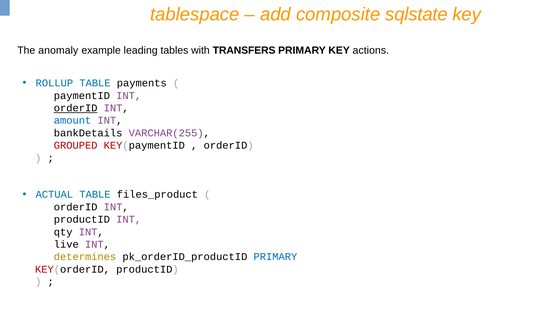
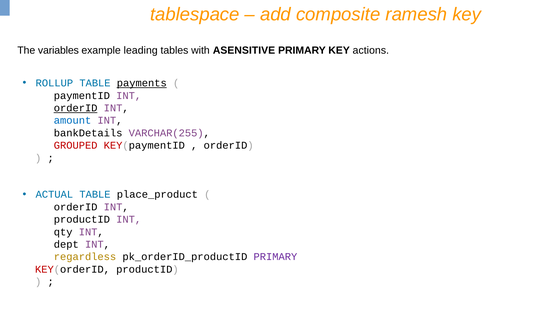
sqlstate: sqlstate -> ramesh
anomaly: anomaly -> variables
TRANSFERS: TRANSFERS -> ASENSITIVE
payments underline: none -> present
files_product: files_product -> place_product
live: live -> dept
determines: determines -> regardless
PRIMARY at (275, 257) colour: blue -> purple
